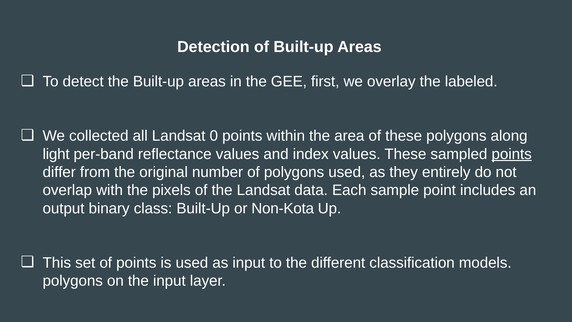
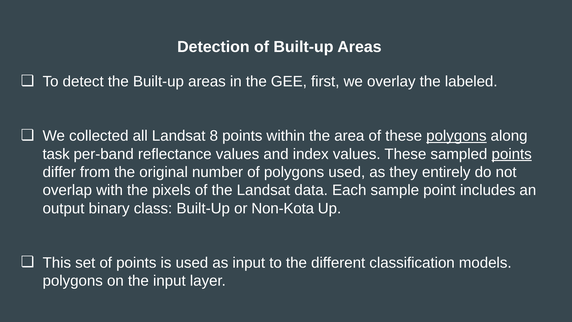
0: 0 -> 8
polygons at (456, 136) underline: none -> present
light: light -> task
